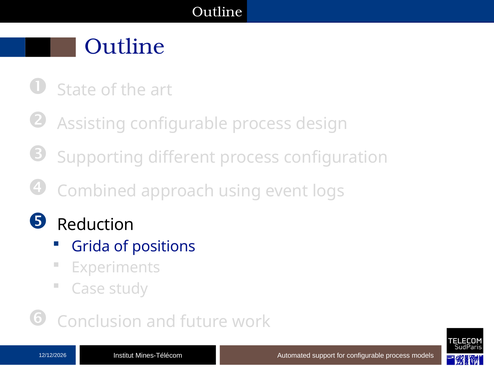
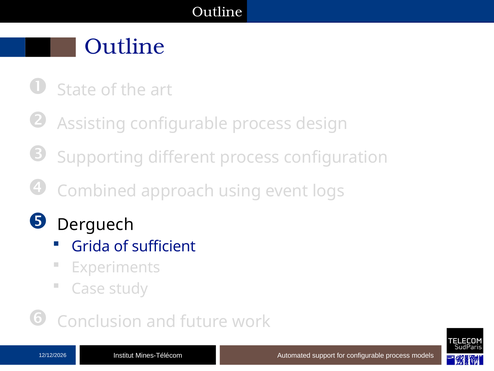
Reduction: Reduction -> Derguech
positions: positions -> sufficient
